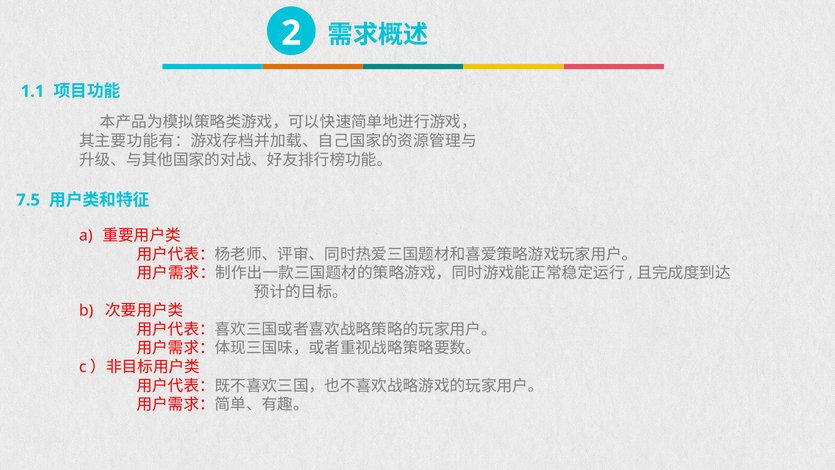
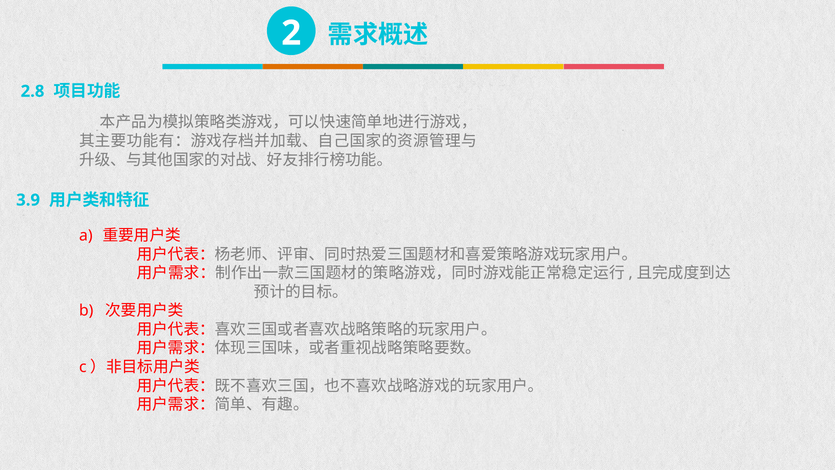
1.1: 1.1 -> 2.8
7.5: 7.5 -> 3.9
